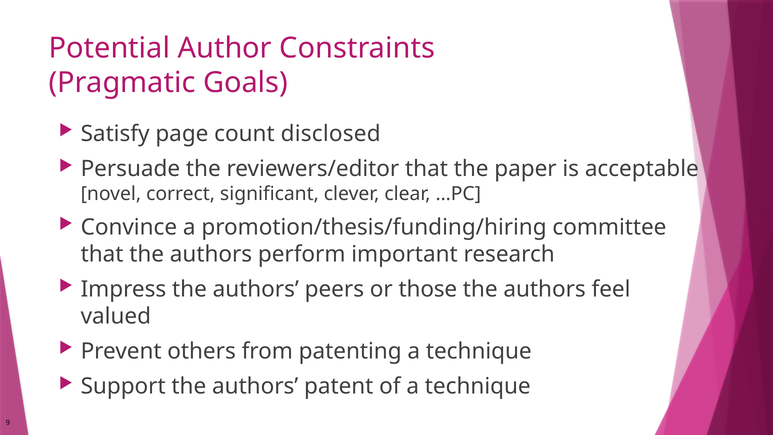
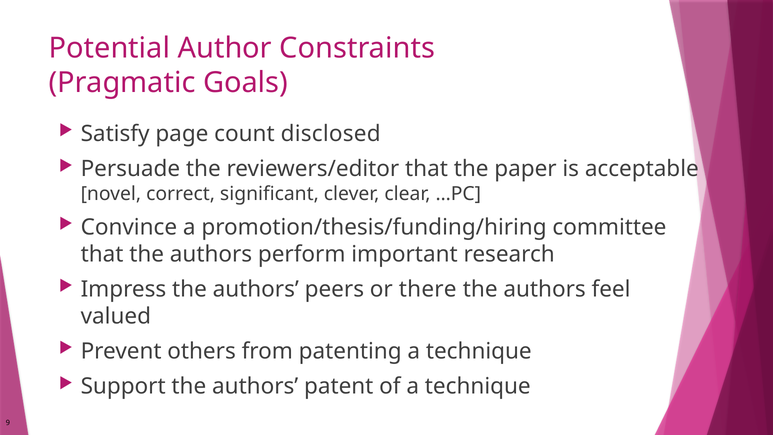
those: those -> there
